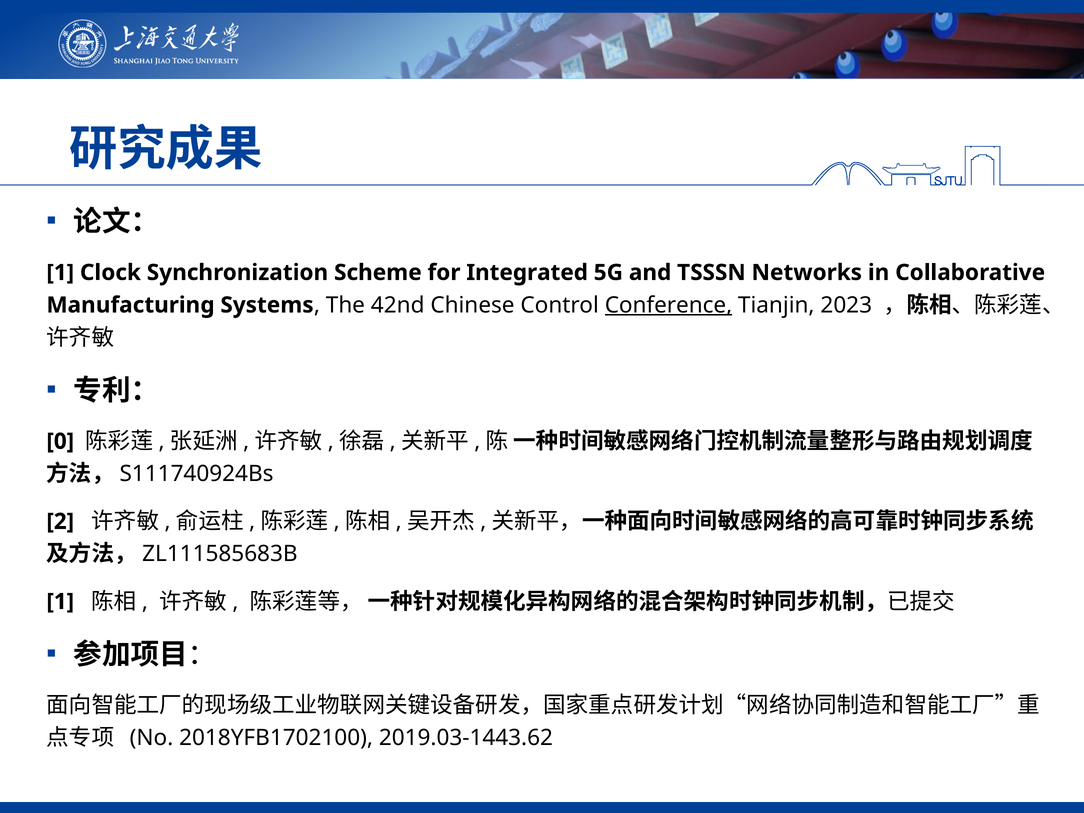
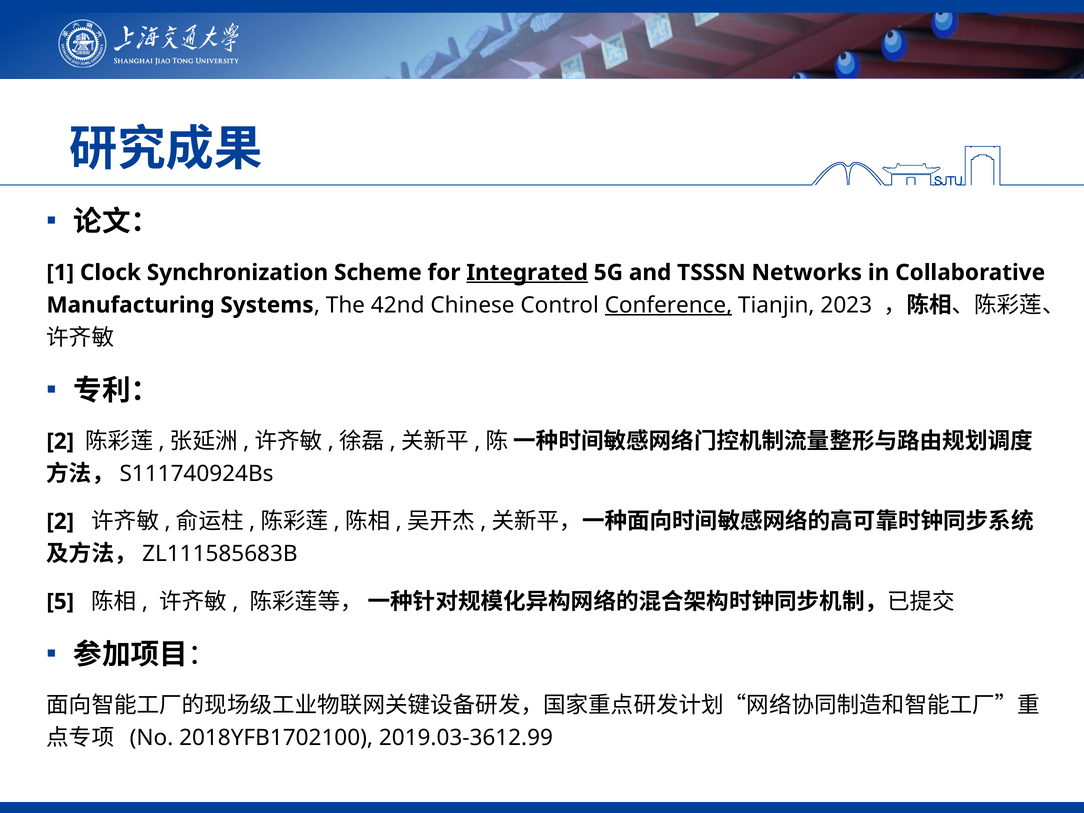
Integrated underline: none -> present
0 at (60, 441): 0 -> 2
1 at (60, 602): 1 -> 5
2019.03-1443.62: 2019.03-1443.62 -> 2019.03-3612.99
